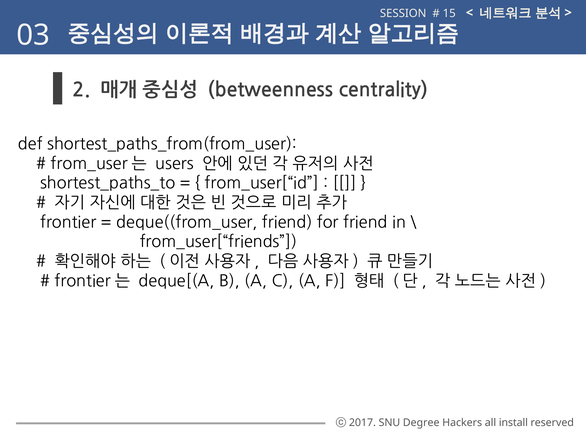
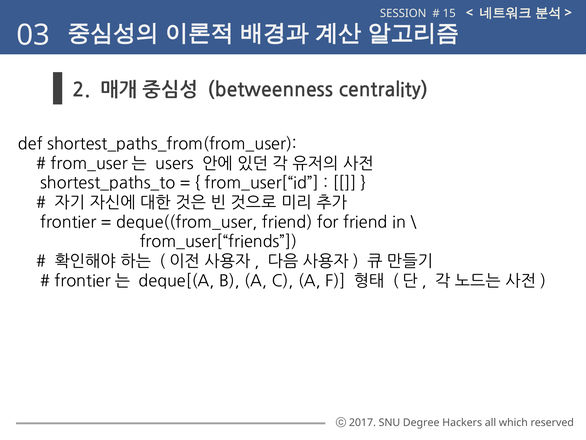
install: install -> which
